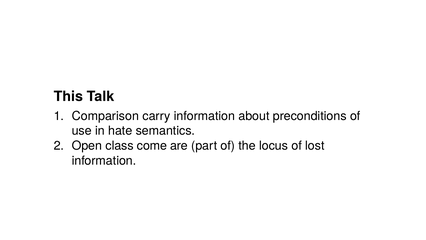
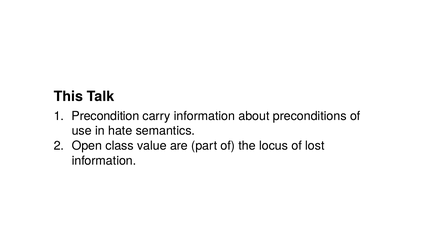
Comparison: Comparison -> Precondition
come: come -> value
